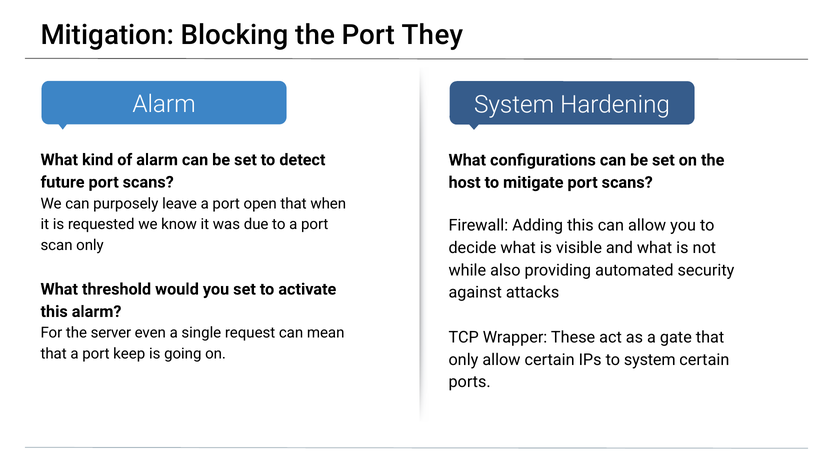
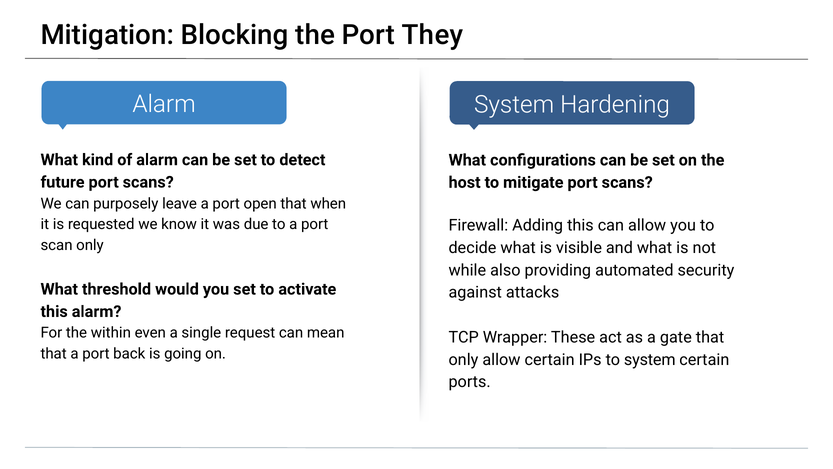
server: server -> within
keep: keep -> back
